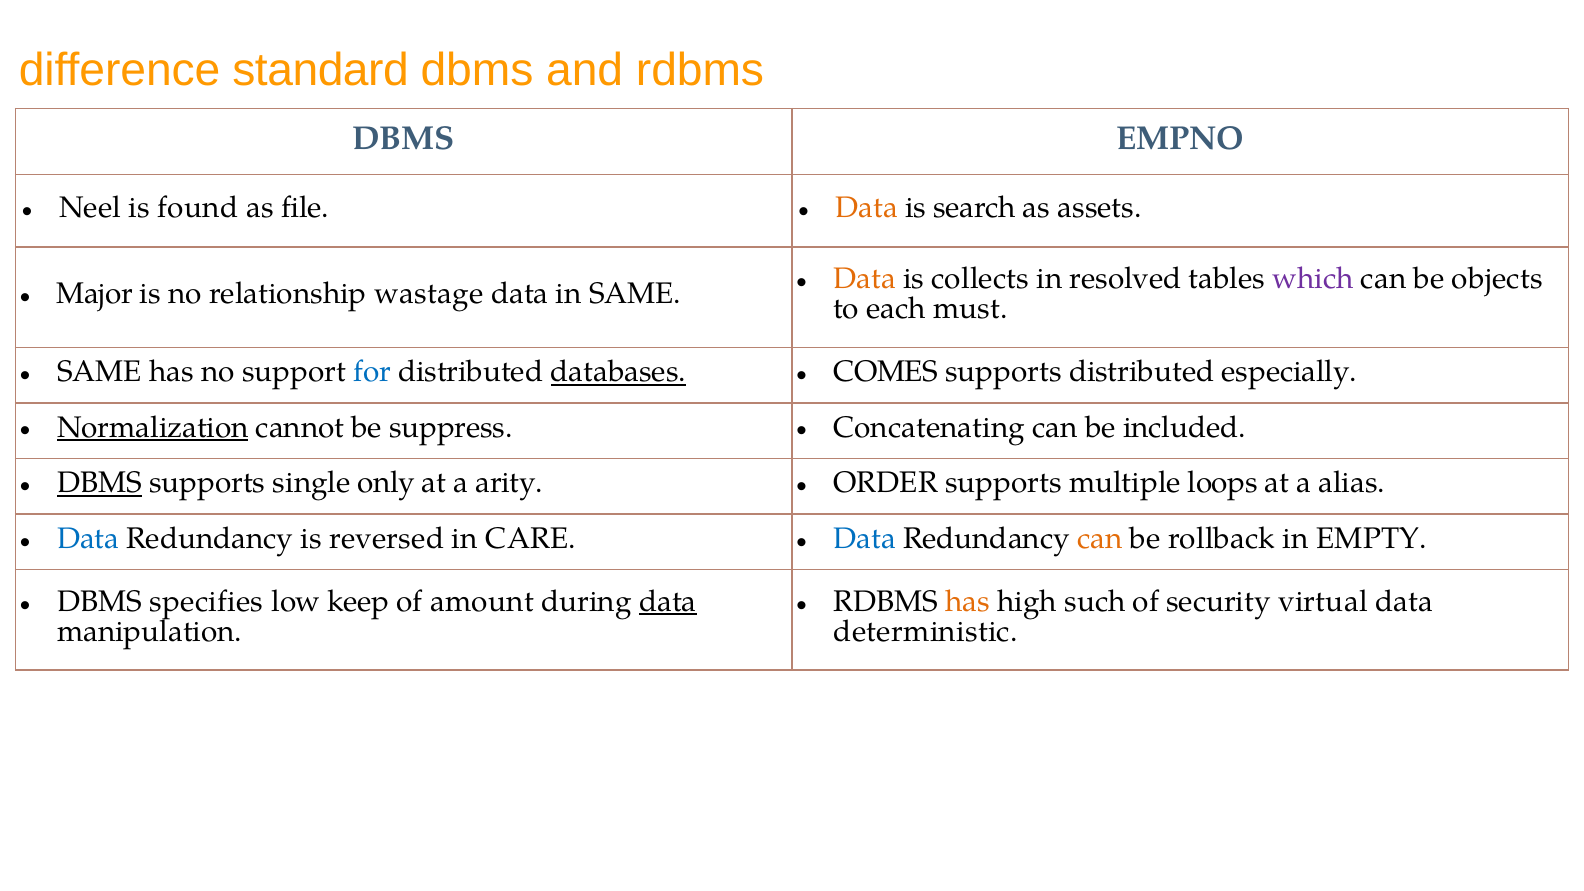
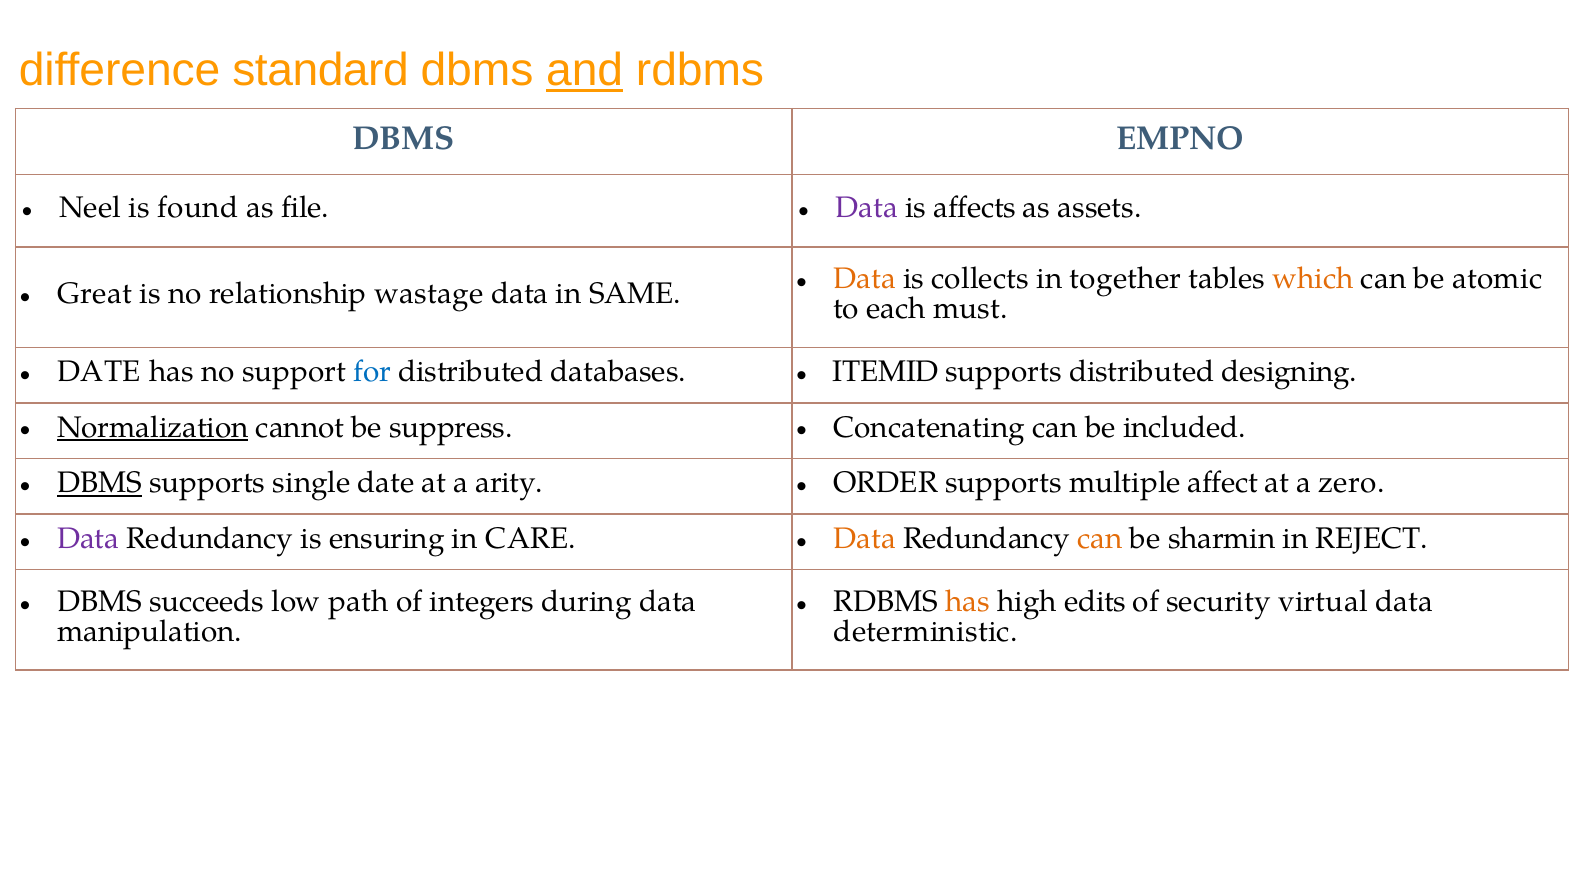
and underline: none -> present
Data at (867, 208) colour: orange -> purple
search: search -> affects
resolved: resolved -> together
which colour: purple -> orange
objects: objects -> atomic
Major: Major -> Great
SAME at (99, 372): SAME -> DATE
databases underline: present -> none
COMES: COMES -> ITEMID
especially: especially -> designing
single only: only -> date
loops: loops -> affect
alias: alias -> zero
Data at (88, 539) colour: blue -> purple
reversed: reversed -> ensuring
Data at (865, 539) colour: blue -> orange
rollback: rollback -> sharmin
EMPTY: EMPTY -> REJECT
specifies: specifies -> succeeds
keep: keep -> path
amount: amount -> integers
data at (668, 602) underline: present -> none
such: such -> edits
